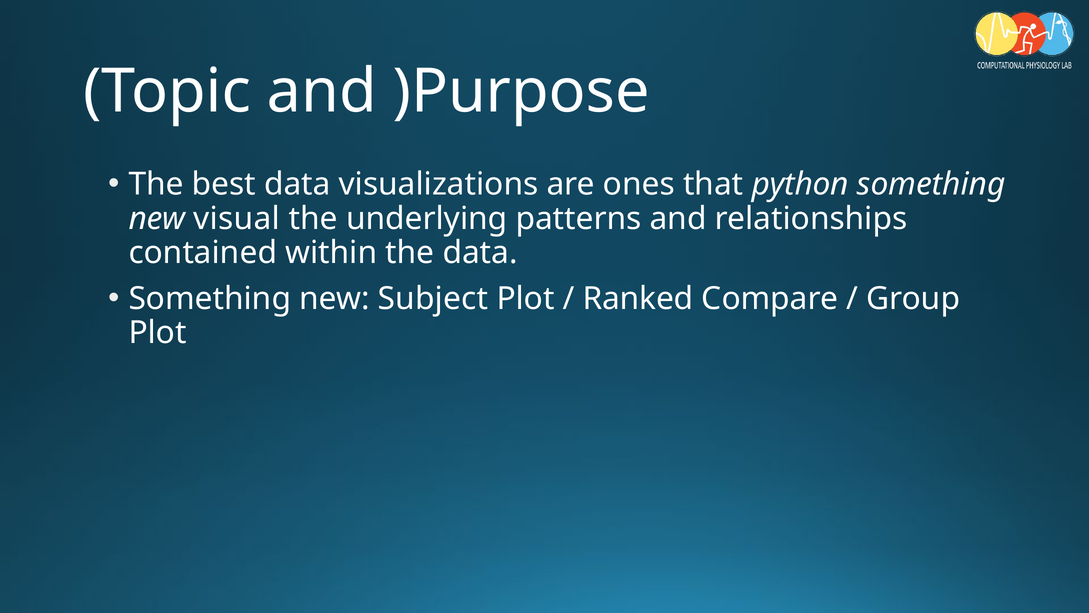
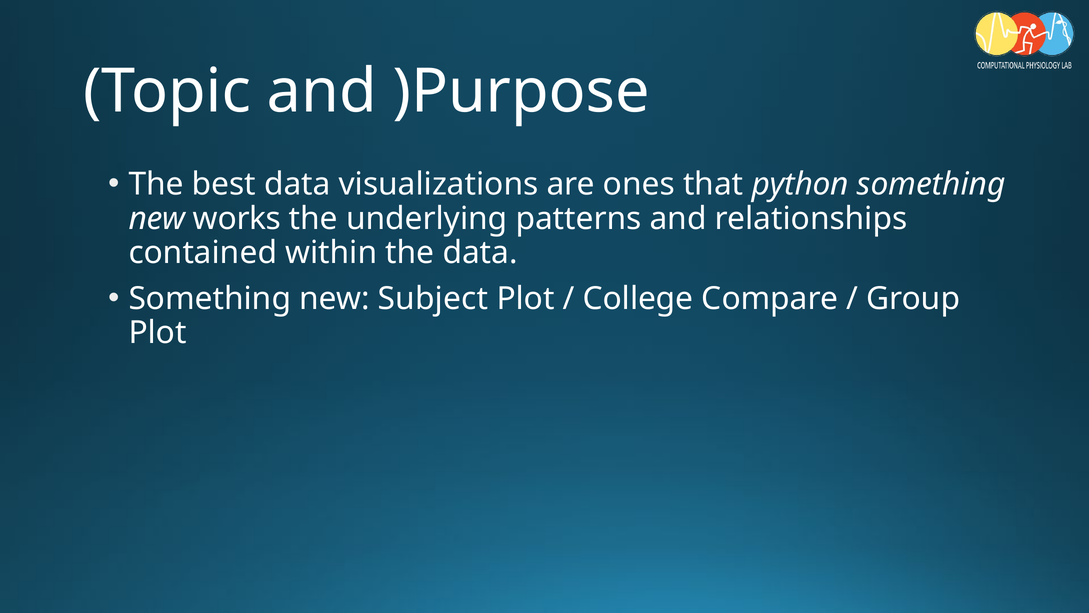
visual: visual -> works
Ranked: Ranked -> College
